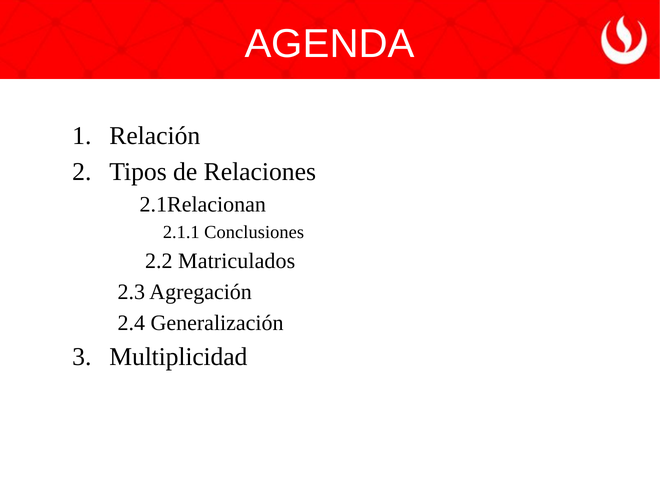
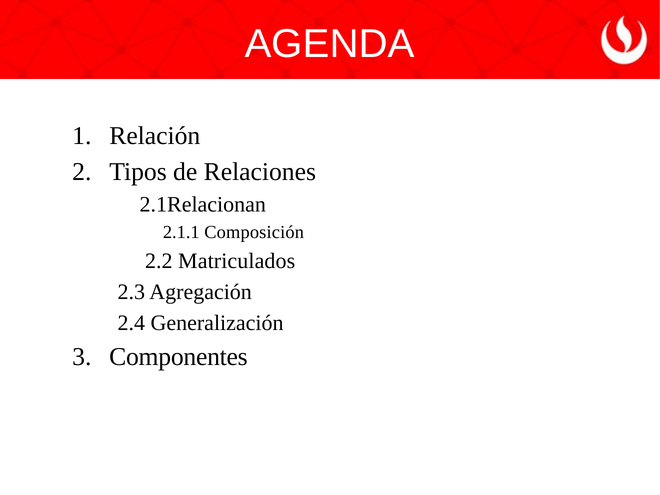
Conclusiones: Conclusiones -> Composición
Multiplicidad: Multiplicidad -> Componentes
